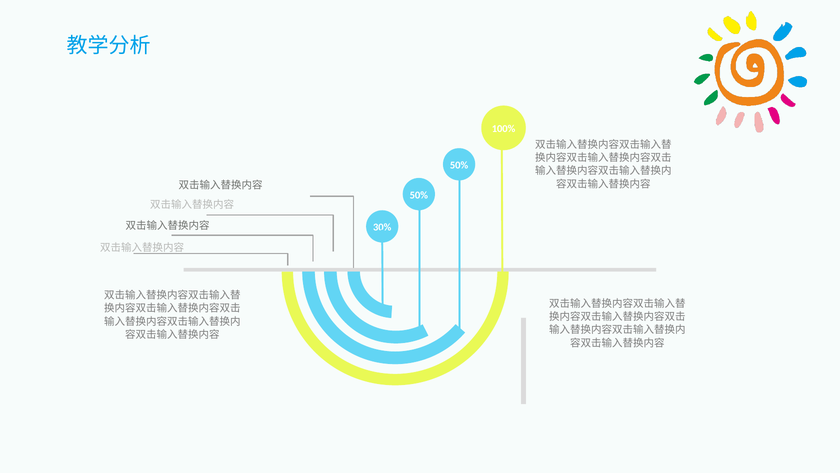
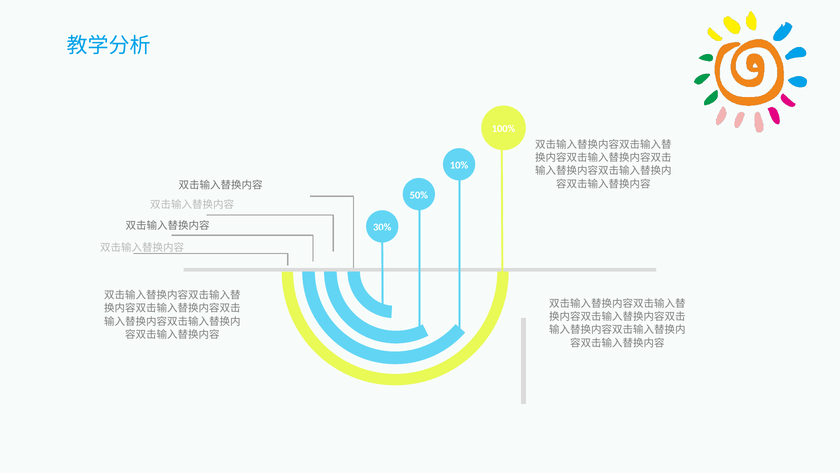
50% at (459, 165): 50% -> 10%
